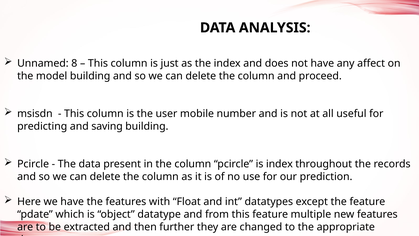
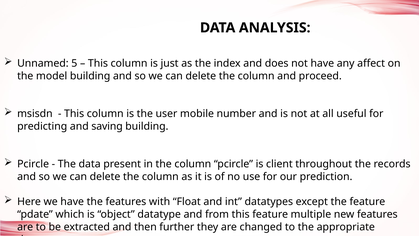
8: 8 -> 5
is index: index -> client
